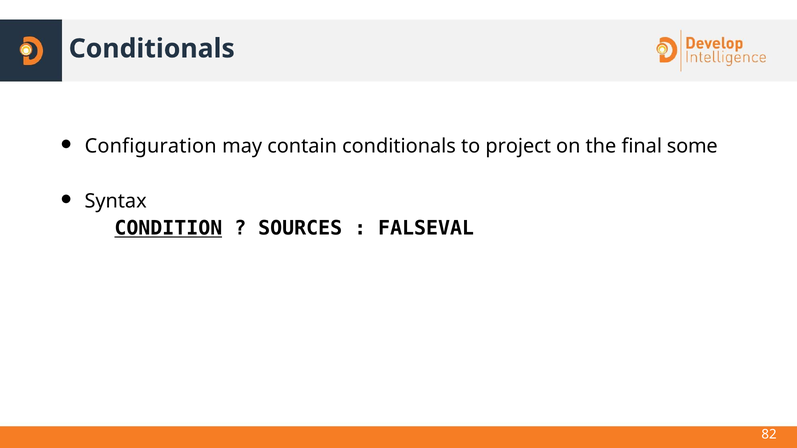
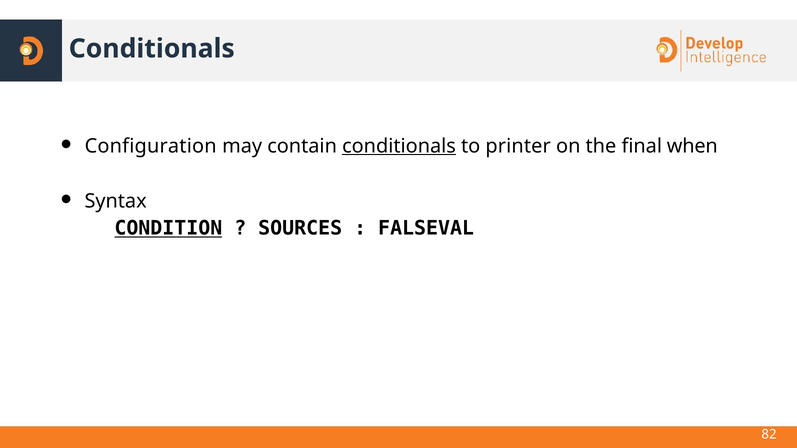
conditionals at (399, 146) underline: none -> present
project: project -> printer
some: some -> when
